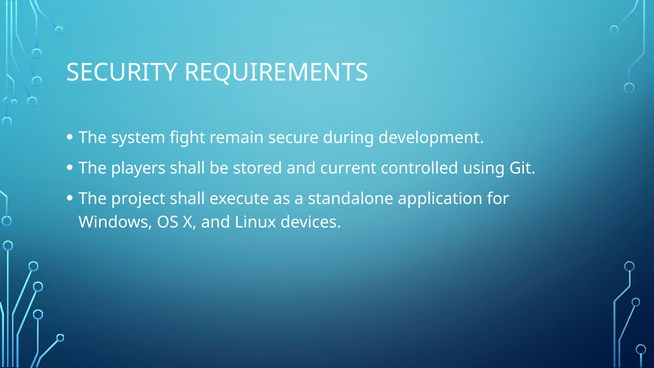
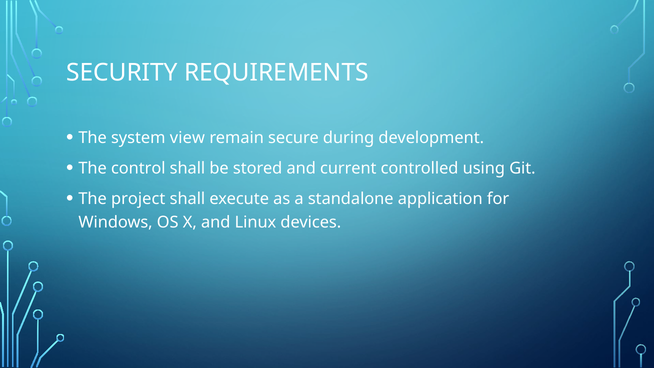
fight: fight -> view
players: players -> control
